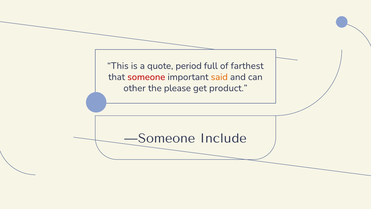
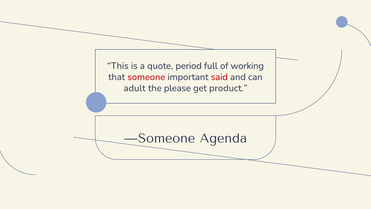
farthest: farthest -> working
said colour: orange -> red
other: other -> adult
Include: Include -> Agenda
